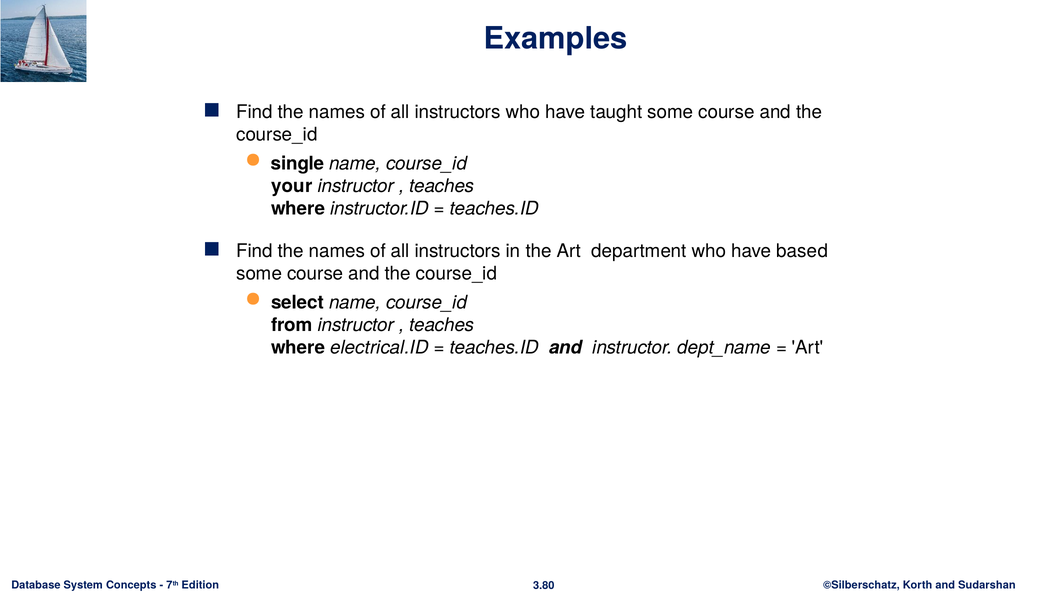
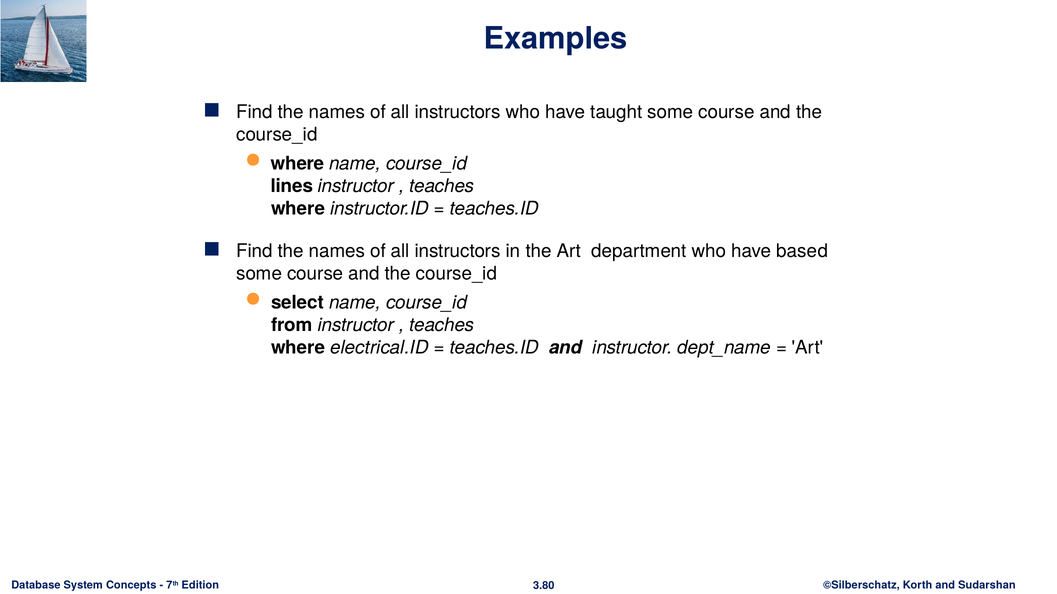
single at (298, 164): single -> where
your: your -> lines
